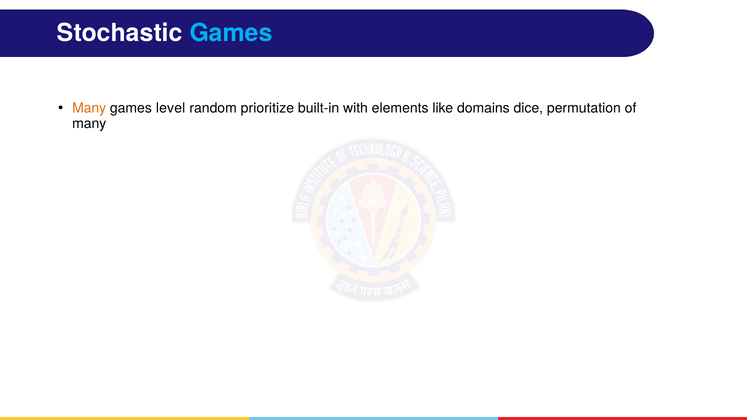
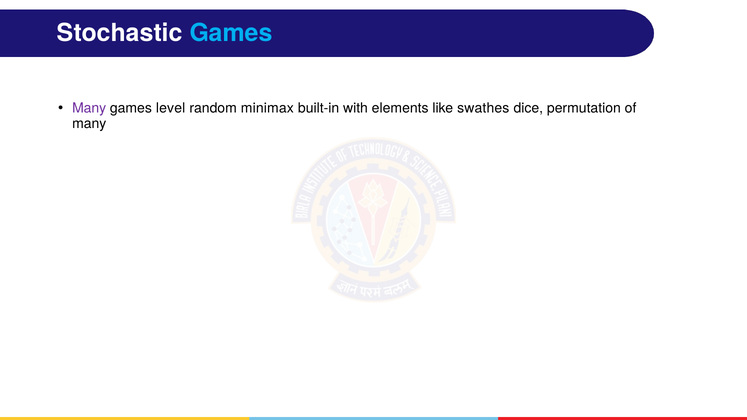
Many at (89, 108) colour: orange -> purple
prioritize: prioritize -> minimax
domains: domains -> swathes
